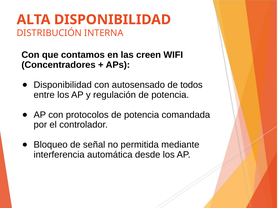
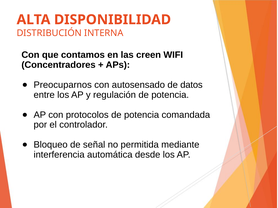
Disponibilidad at (63, 85): Disponibilidad -> Preocuparnos
todos: todos -> datos
